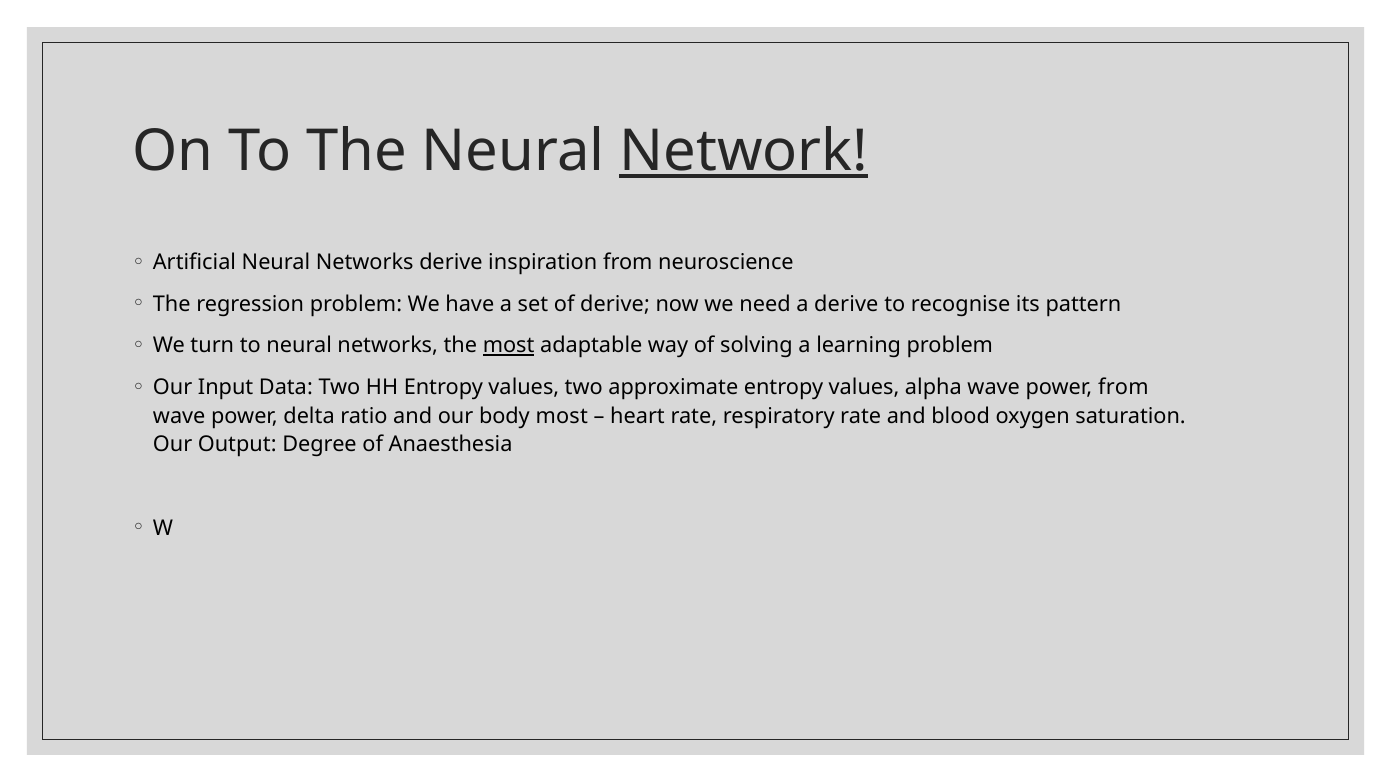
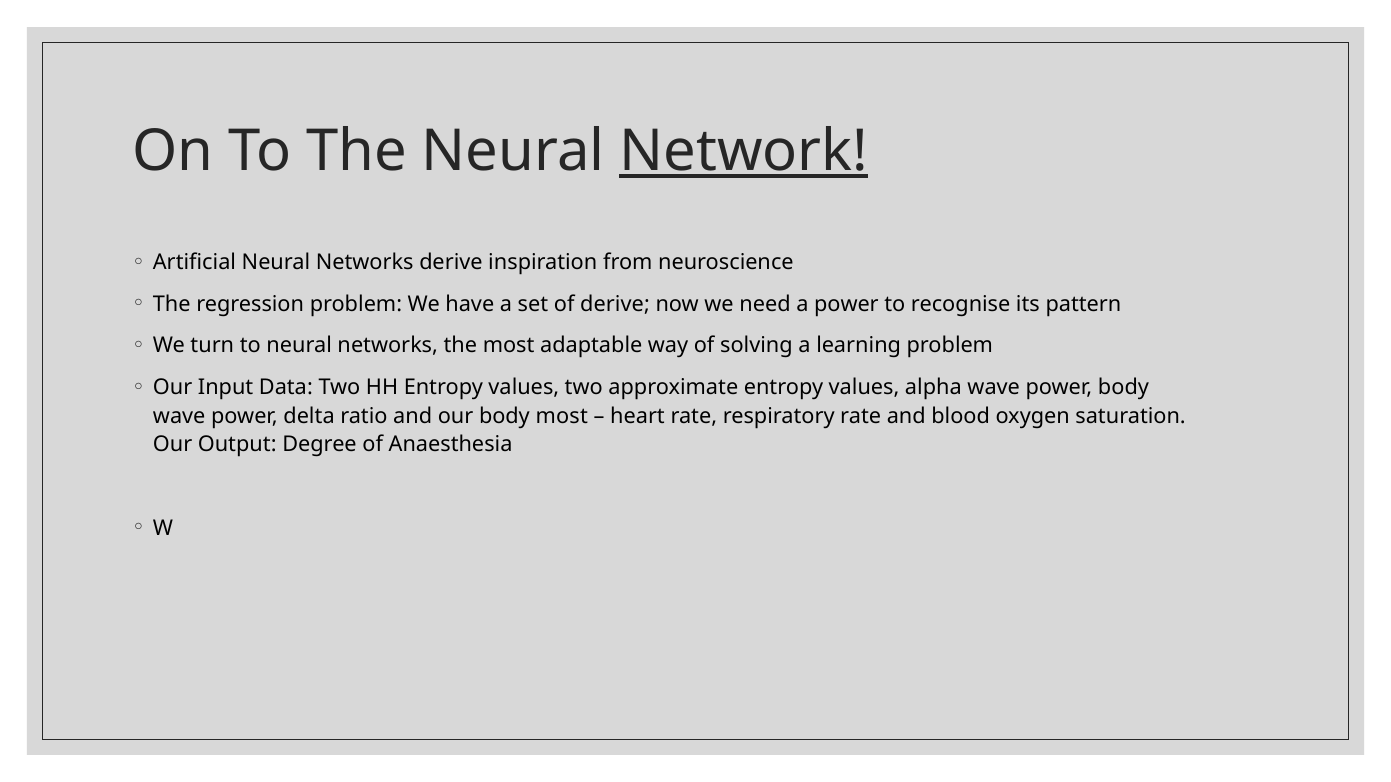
a derive: derive -> power
most at (509, 346) underline: present -> none
power from: from -> body
